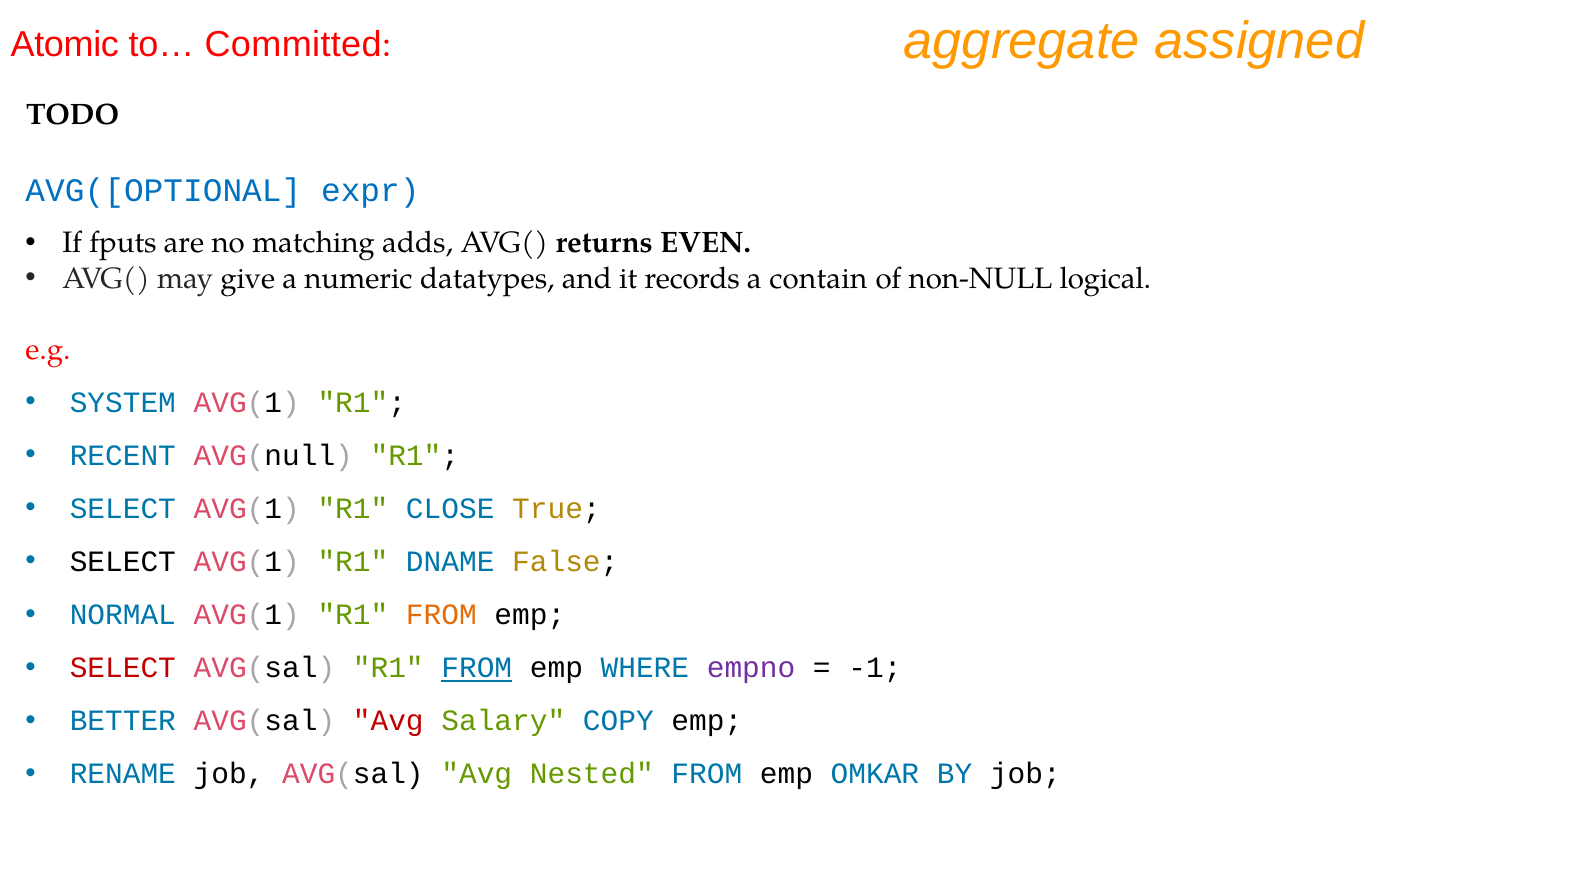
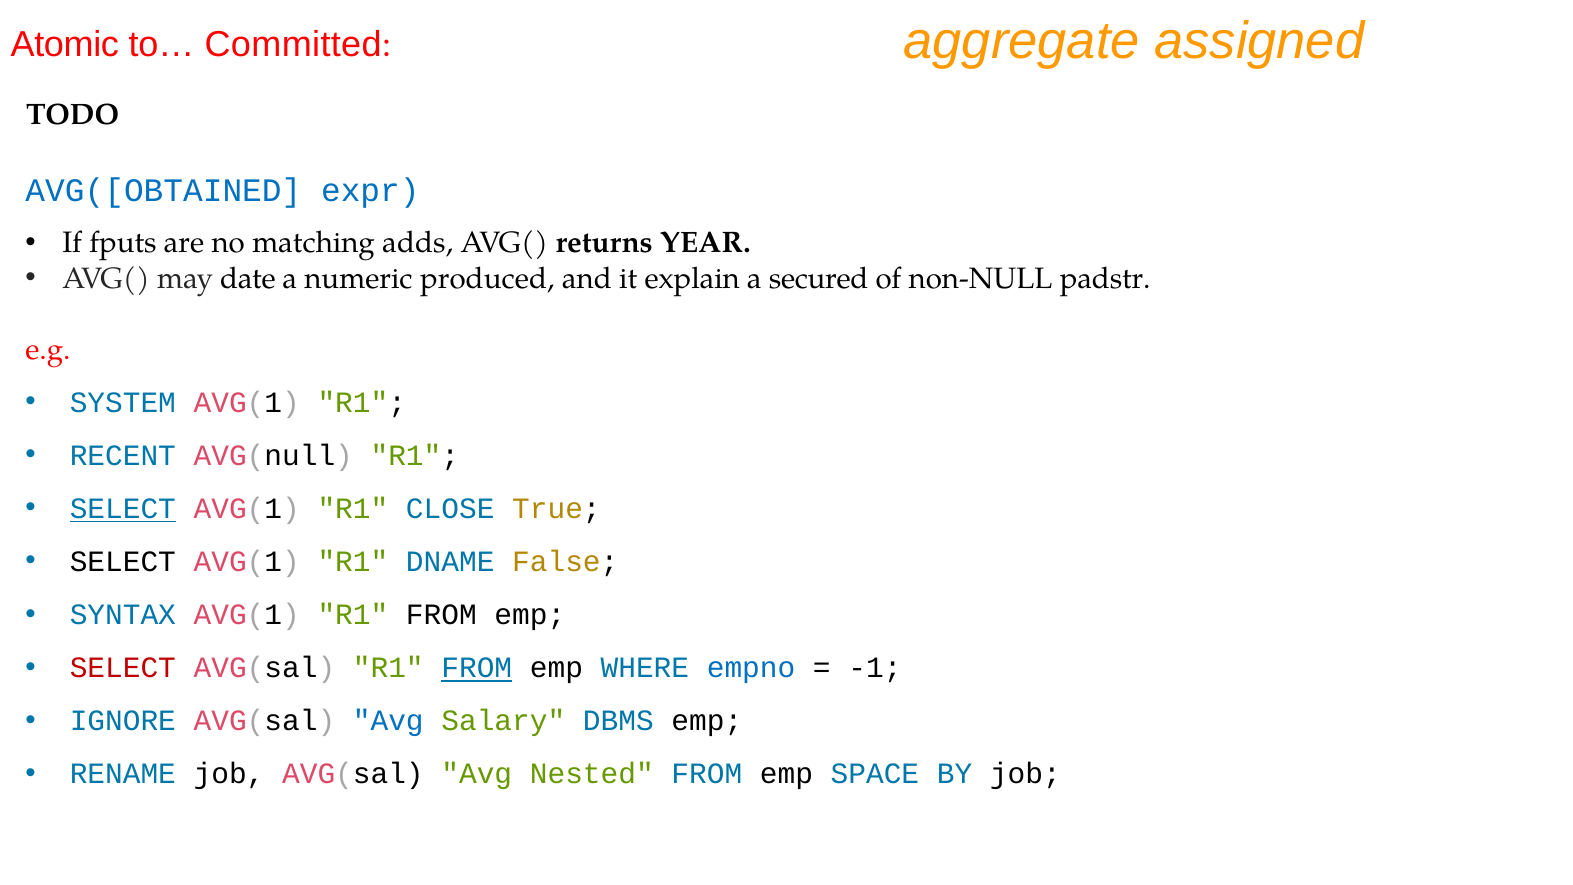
AVG([OPTIONAL: AVG([OPTIONAL -> AVG([OBTAINED
EVEN: EVEN -> YEAR
give: give -> date
datatypes: datatypes -> produced
records: records -> explain
contain: contain -> secured
logical: logical -> padstr
SELECT at (123, 509) underline: none -> present
NORMAL: NORMAL -> SYNTAX
FROM at (441, 615) colour: orange -> black
empno colour: purple -> blue
BETTER: BETTER -> IGNORE
Avg at (388, 721) colour: red -> blue
COPY: COPY -> DBMS
OMKAR: OMKAR -> SPACE
